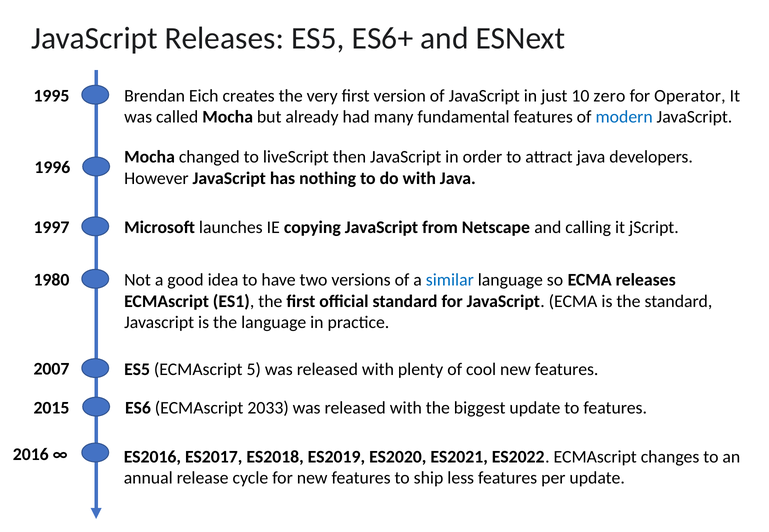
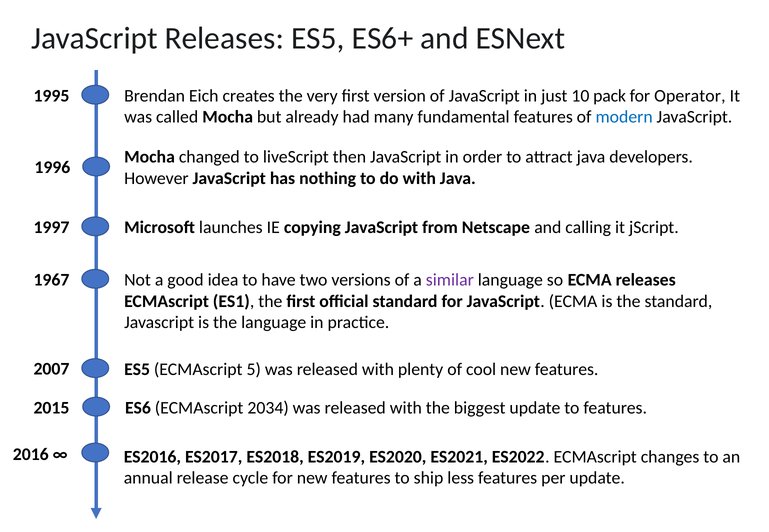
zero: zero -> pack
1980: 1980 -> 1967
similar colour: blue -> purple
2033: 2033 -> 2034
